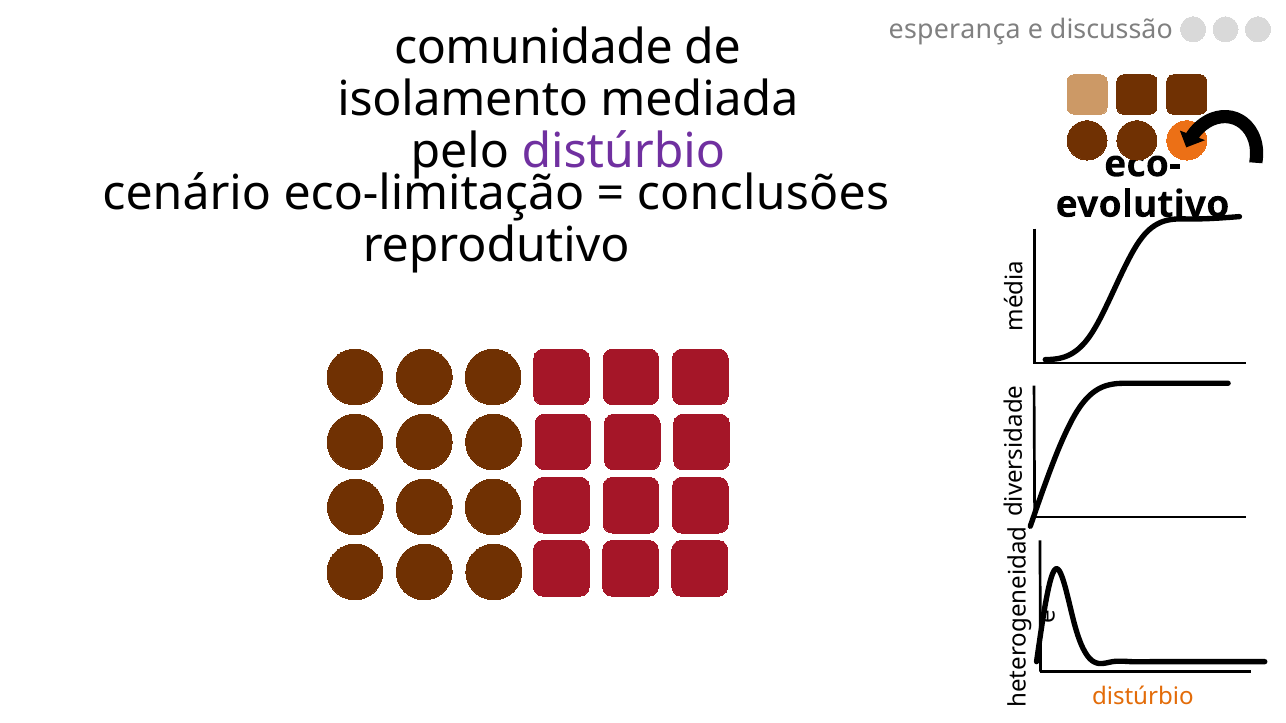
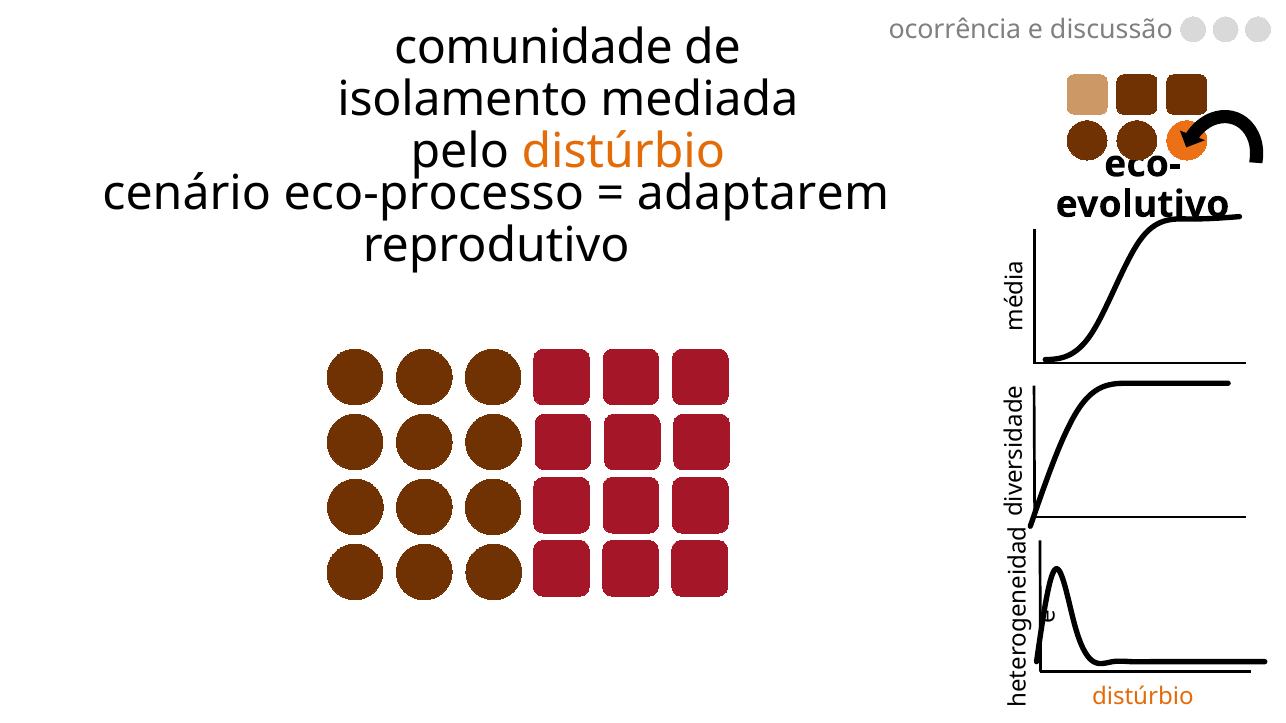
esperança: esperança -> ocorrência
distúrbio at (623, 152) colour: purple -> orange
eco-limitação: eco-limitação -> eco-processo
conclusões: conclusões -> adaptarem
